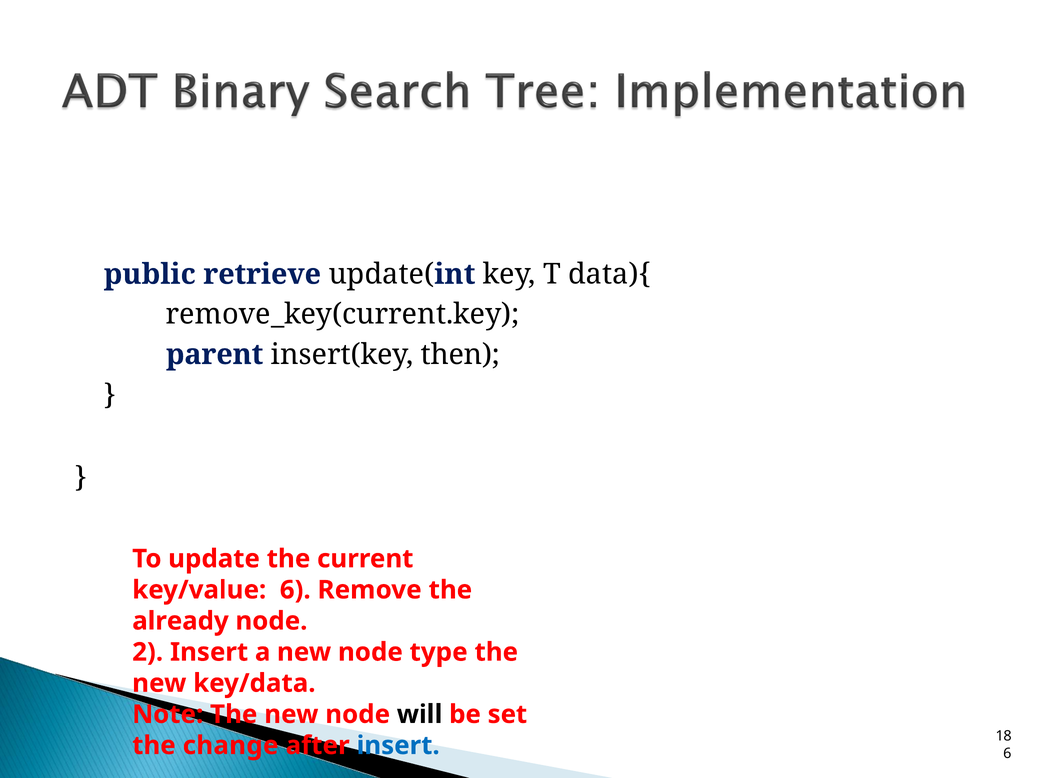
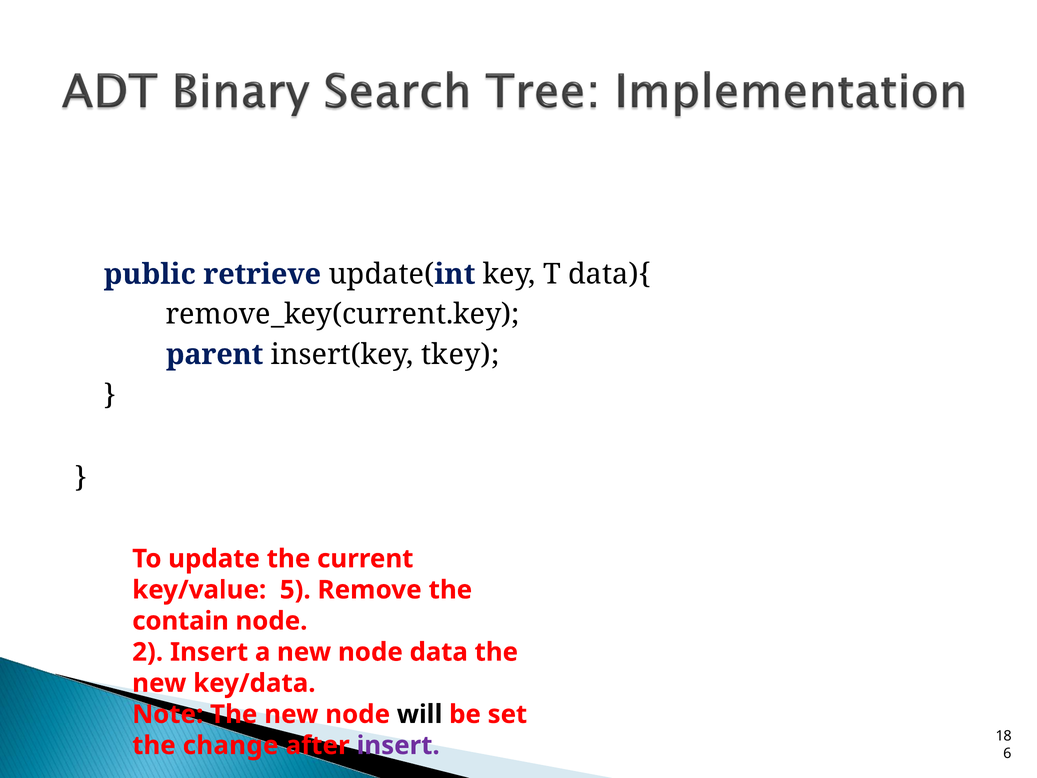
then: then -> tkey
key/value 6: 6 -> 5
already: already -> contain
type: type -> data
insert at (398, 745) colour: blue -> purple
